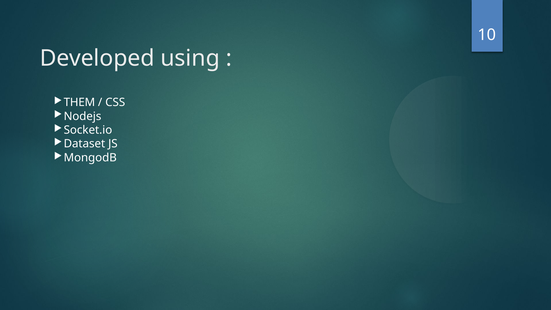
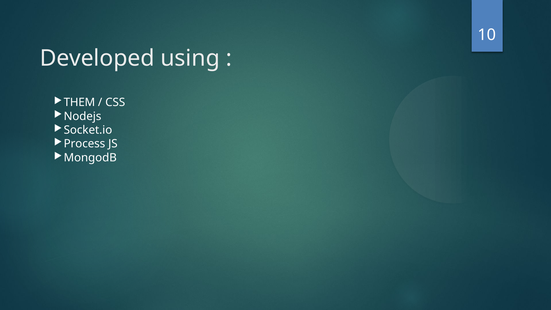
Dataset: Dataset -> Process
